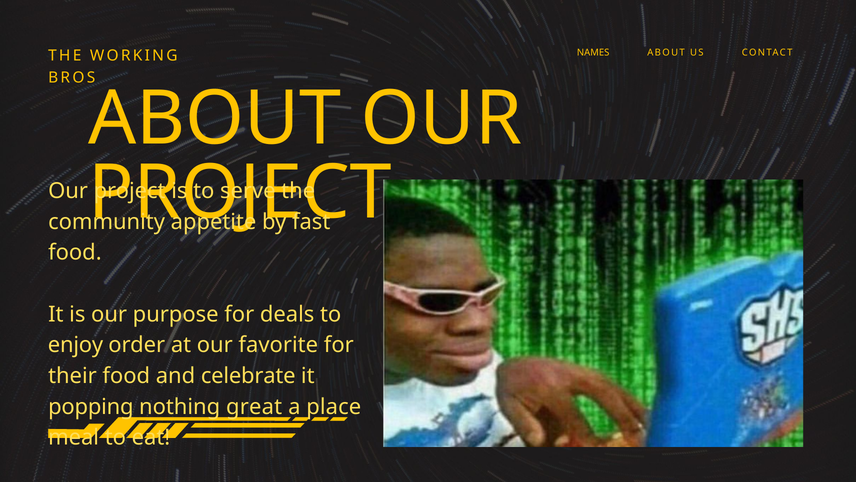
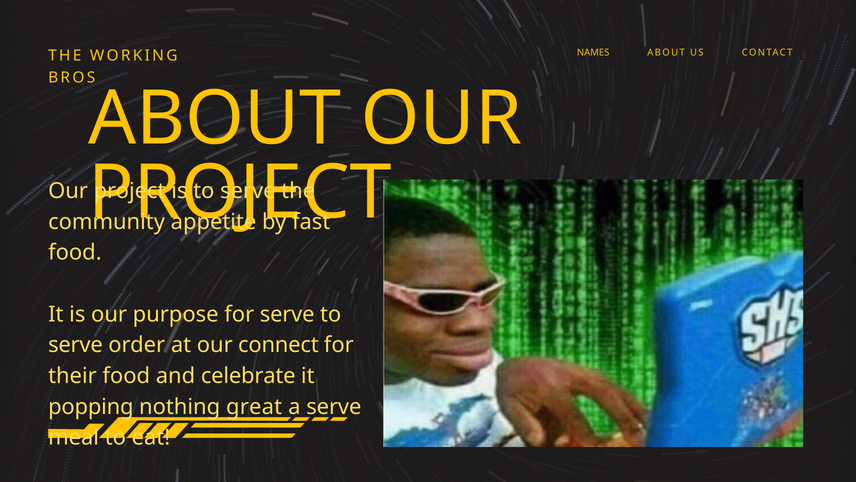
for deals: deals -> serve
enjoy at (75, 345): enjoy -> serve
favorite: favorite -> connect
a place: place -> serve
